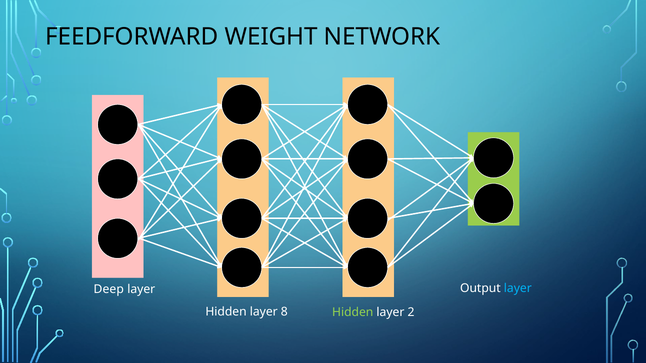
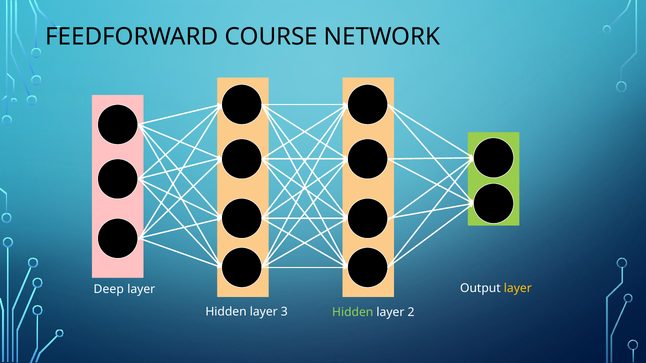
WEIGHT: WEIGHT -> COURSE
layer at (518, 289) colour: light blue -> yellow
8: 8 -> 3
